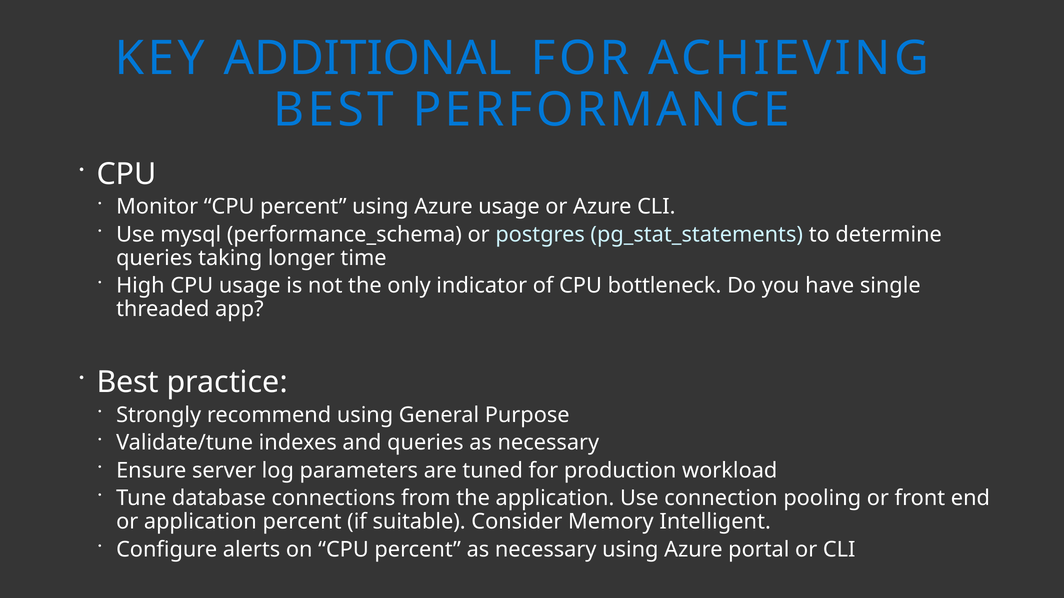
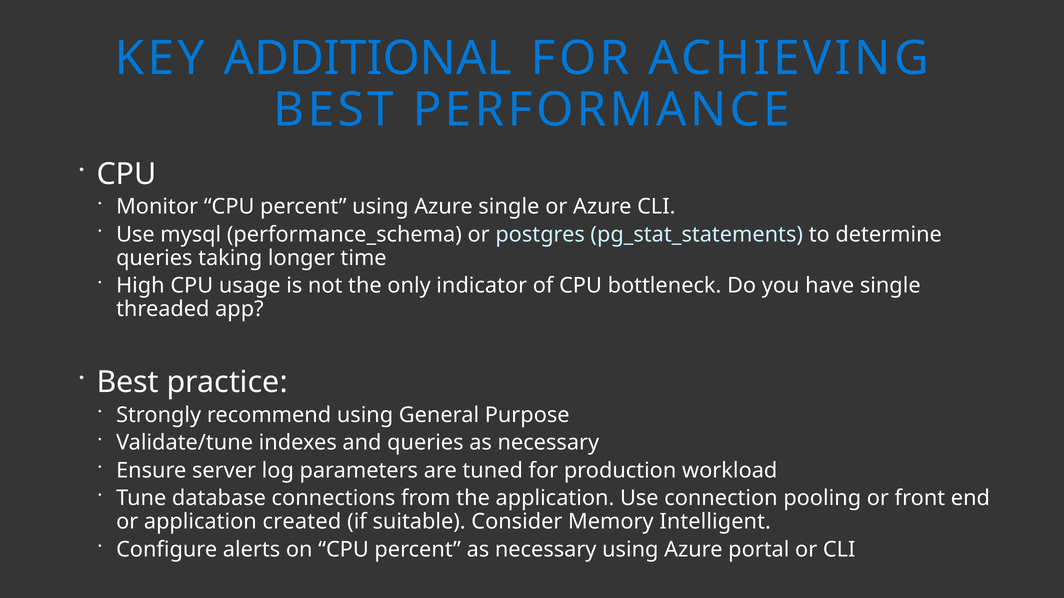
Azure usage: usage -> single
application percent: percent -> created
